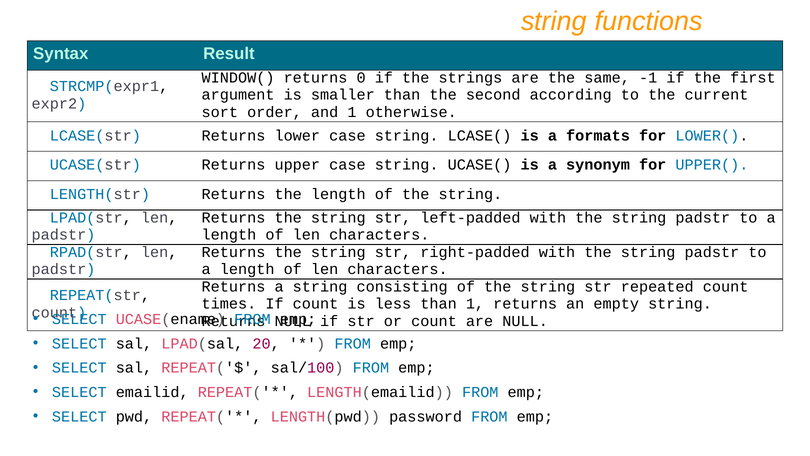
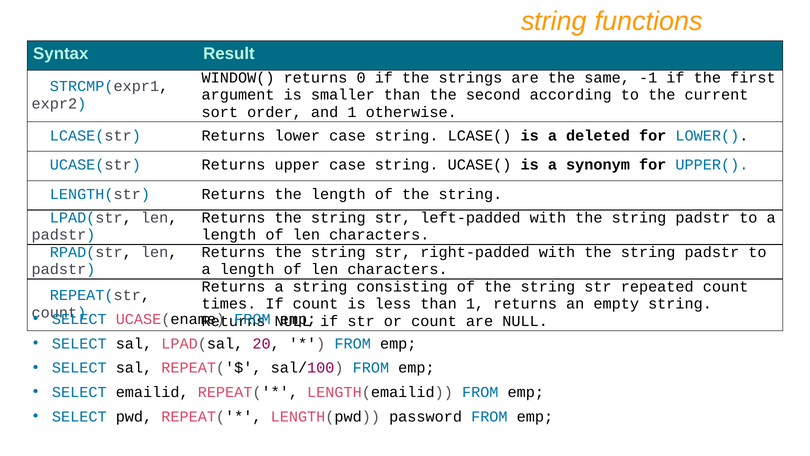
formats: formats -> deleted
